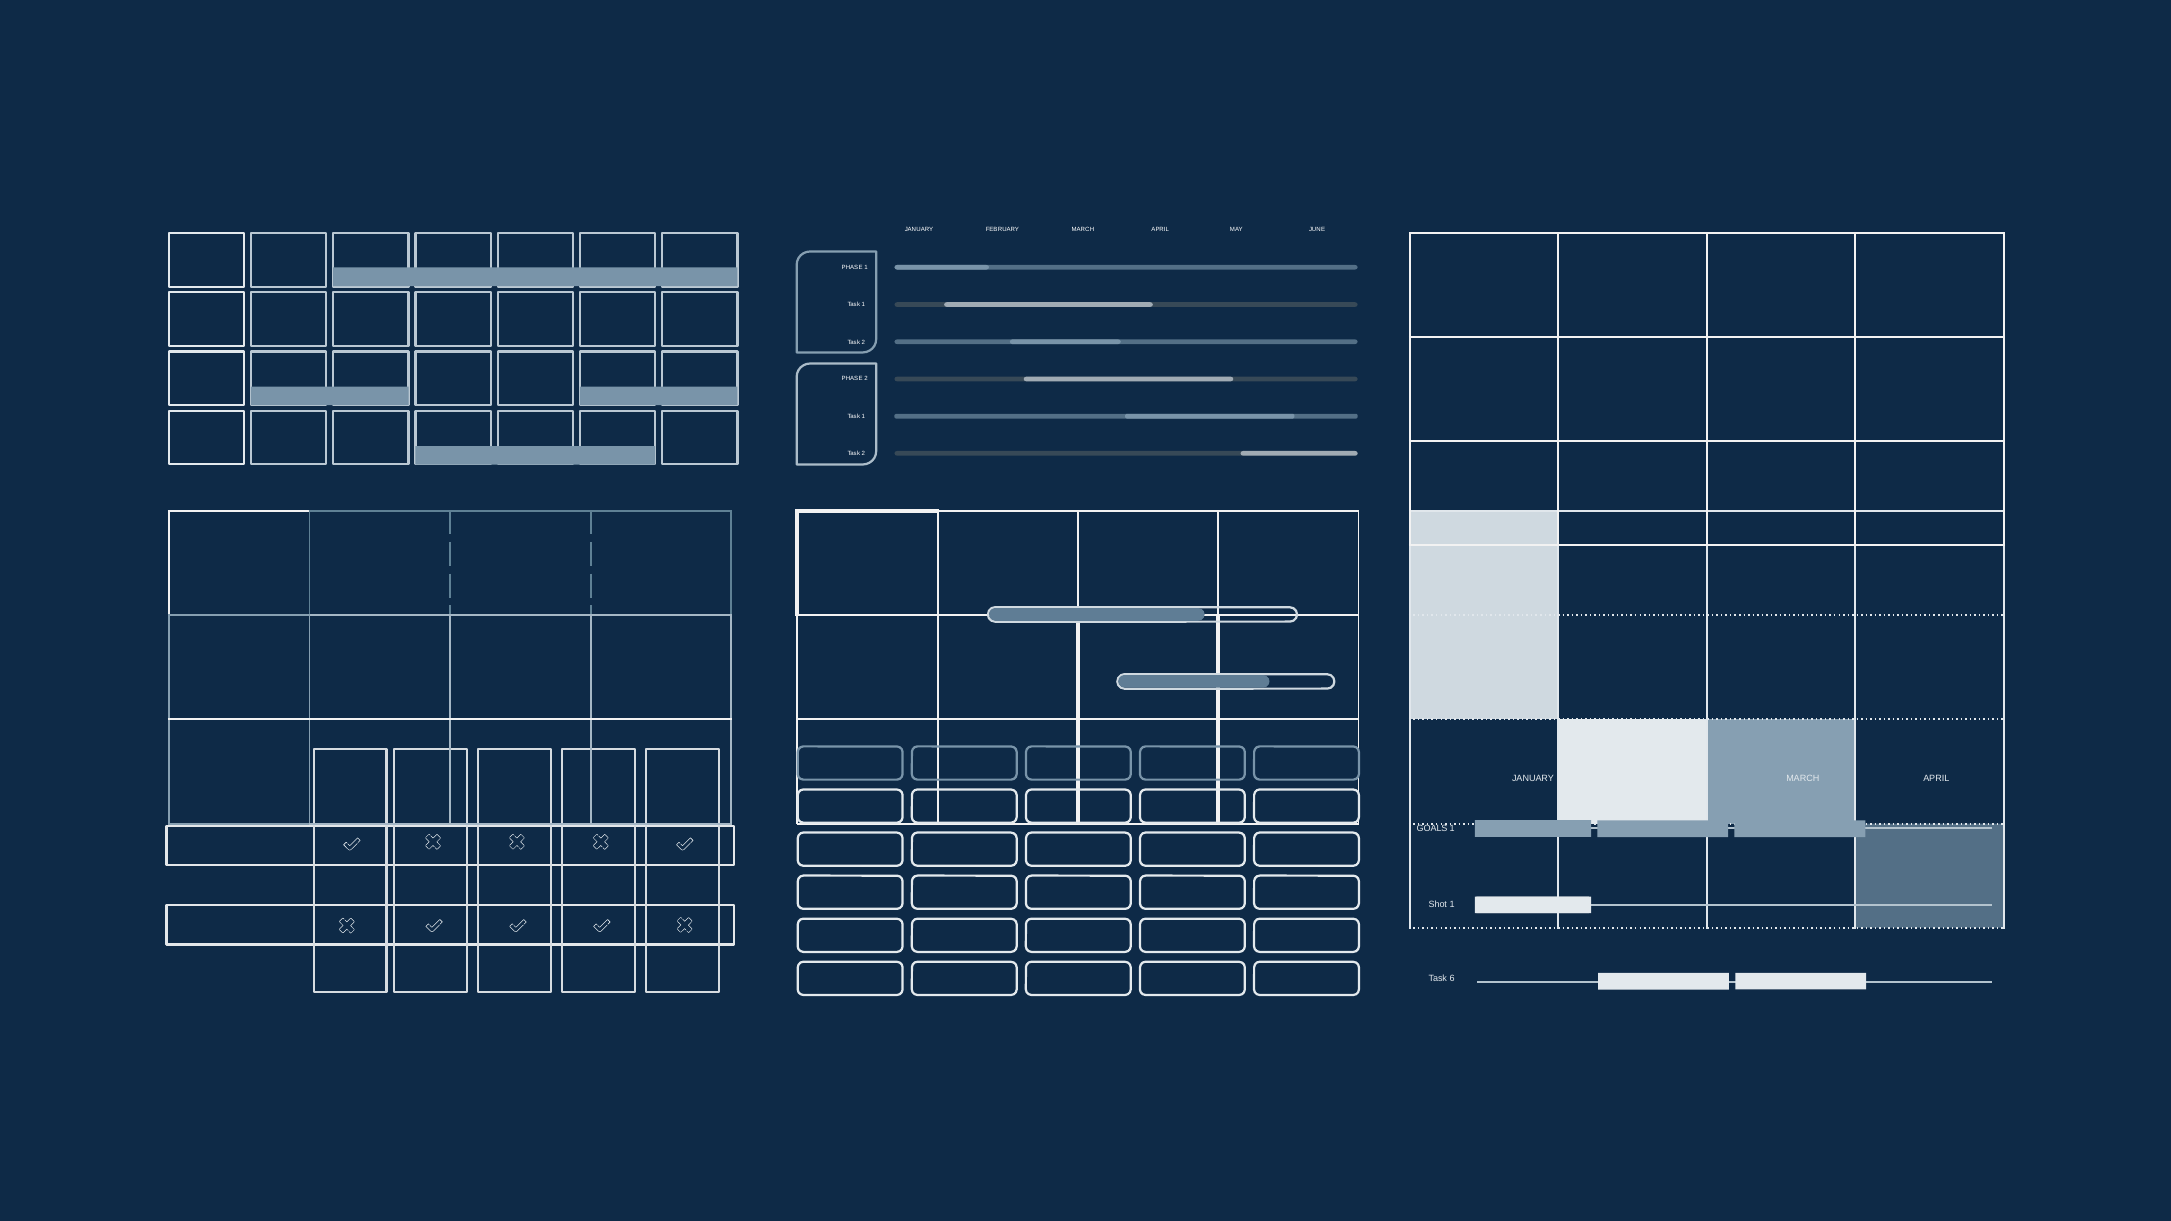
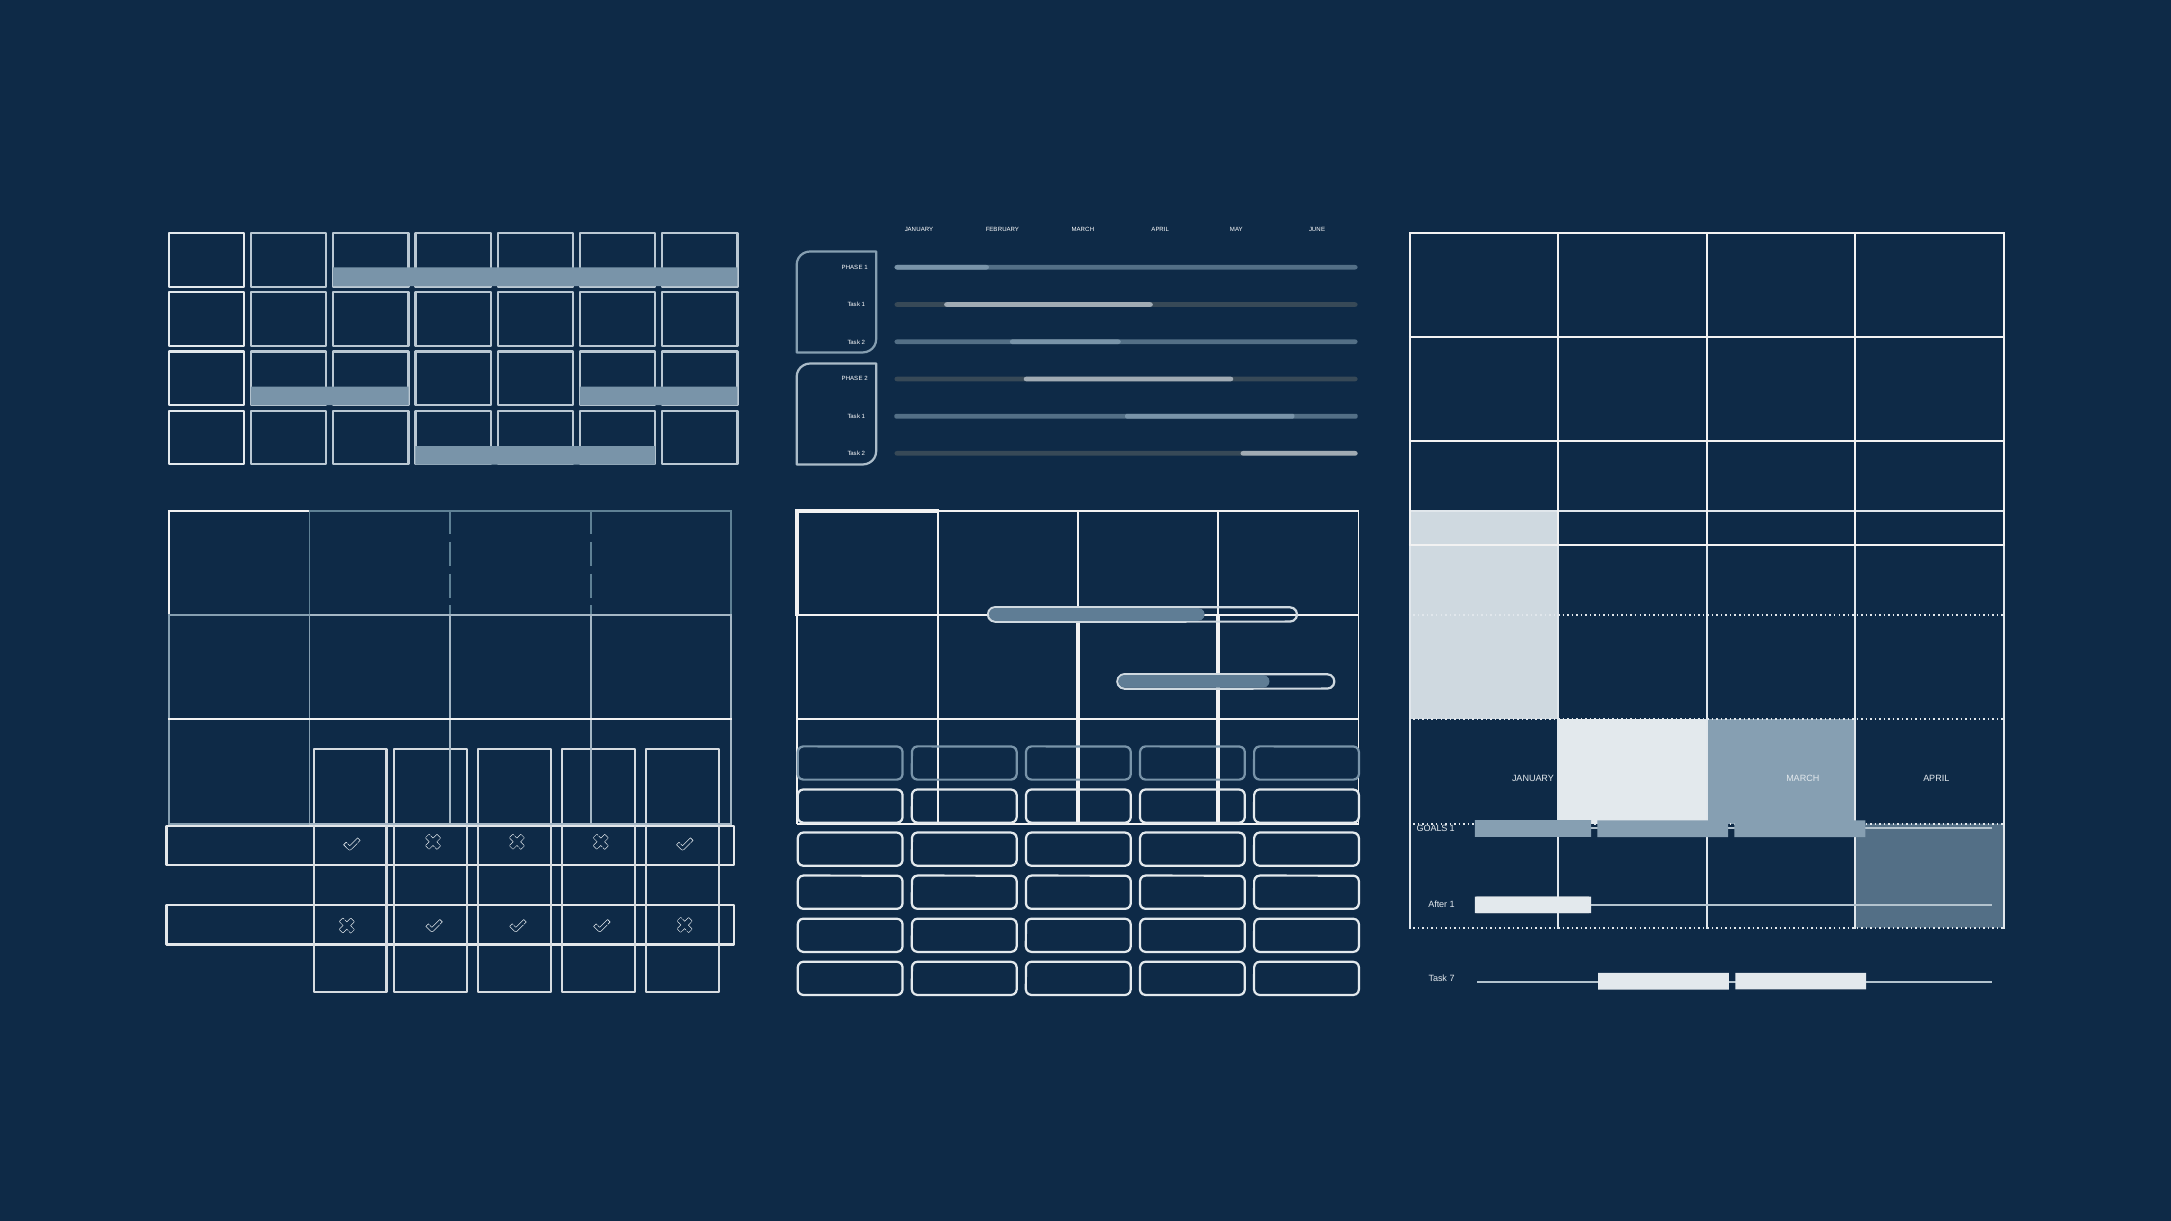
Shot: Shot -> After
6: 6 -> 7
